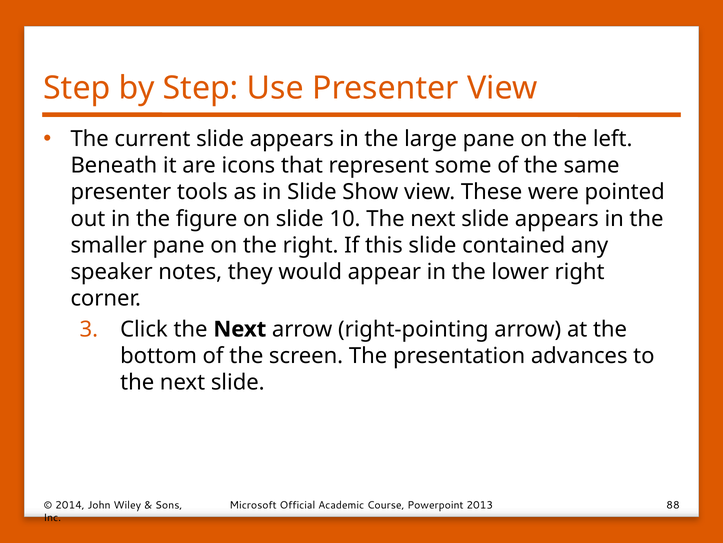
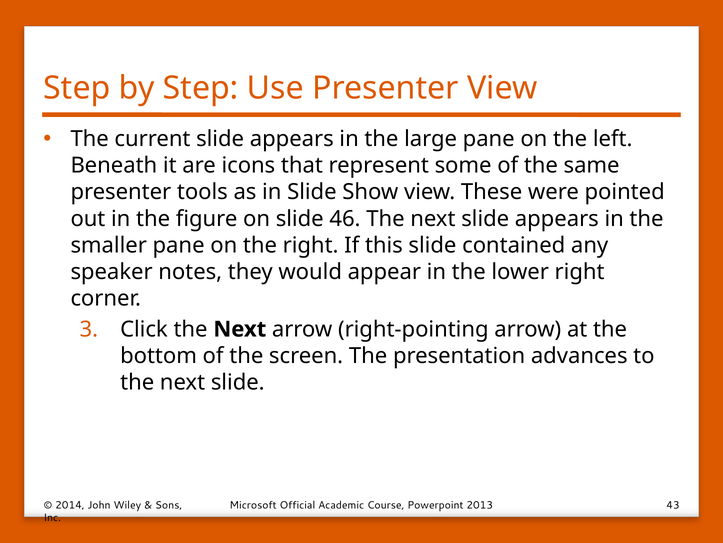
10: 10 -> 46
88: 88 -> 43
